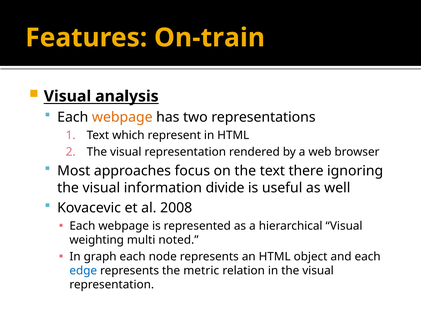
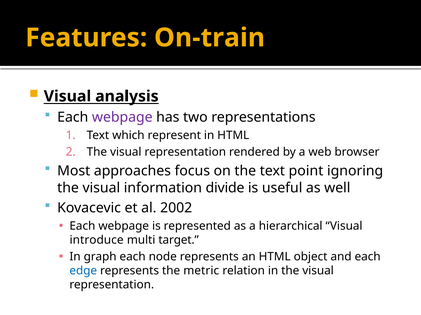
webpage at (122, 118) colour: orange -> purple
there: there -> point
2008: 2008 -> 2002
weighting: weighting -> introduce
noted: noted -> target
